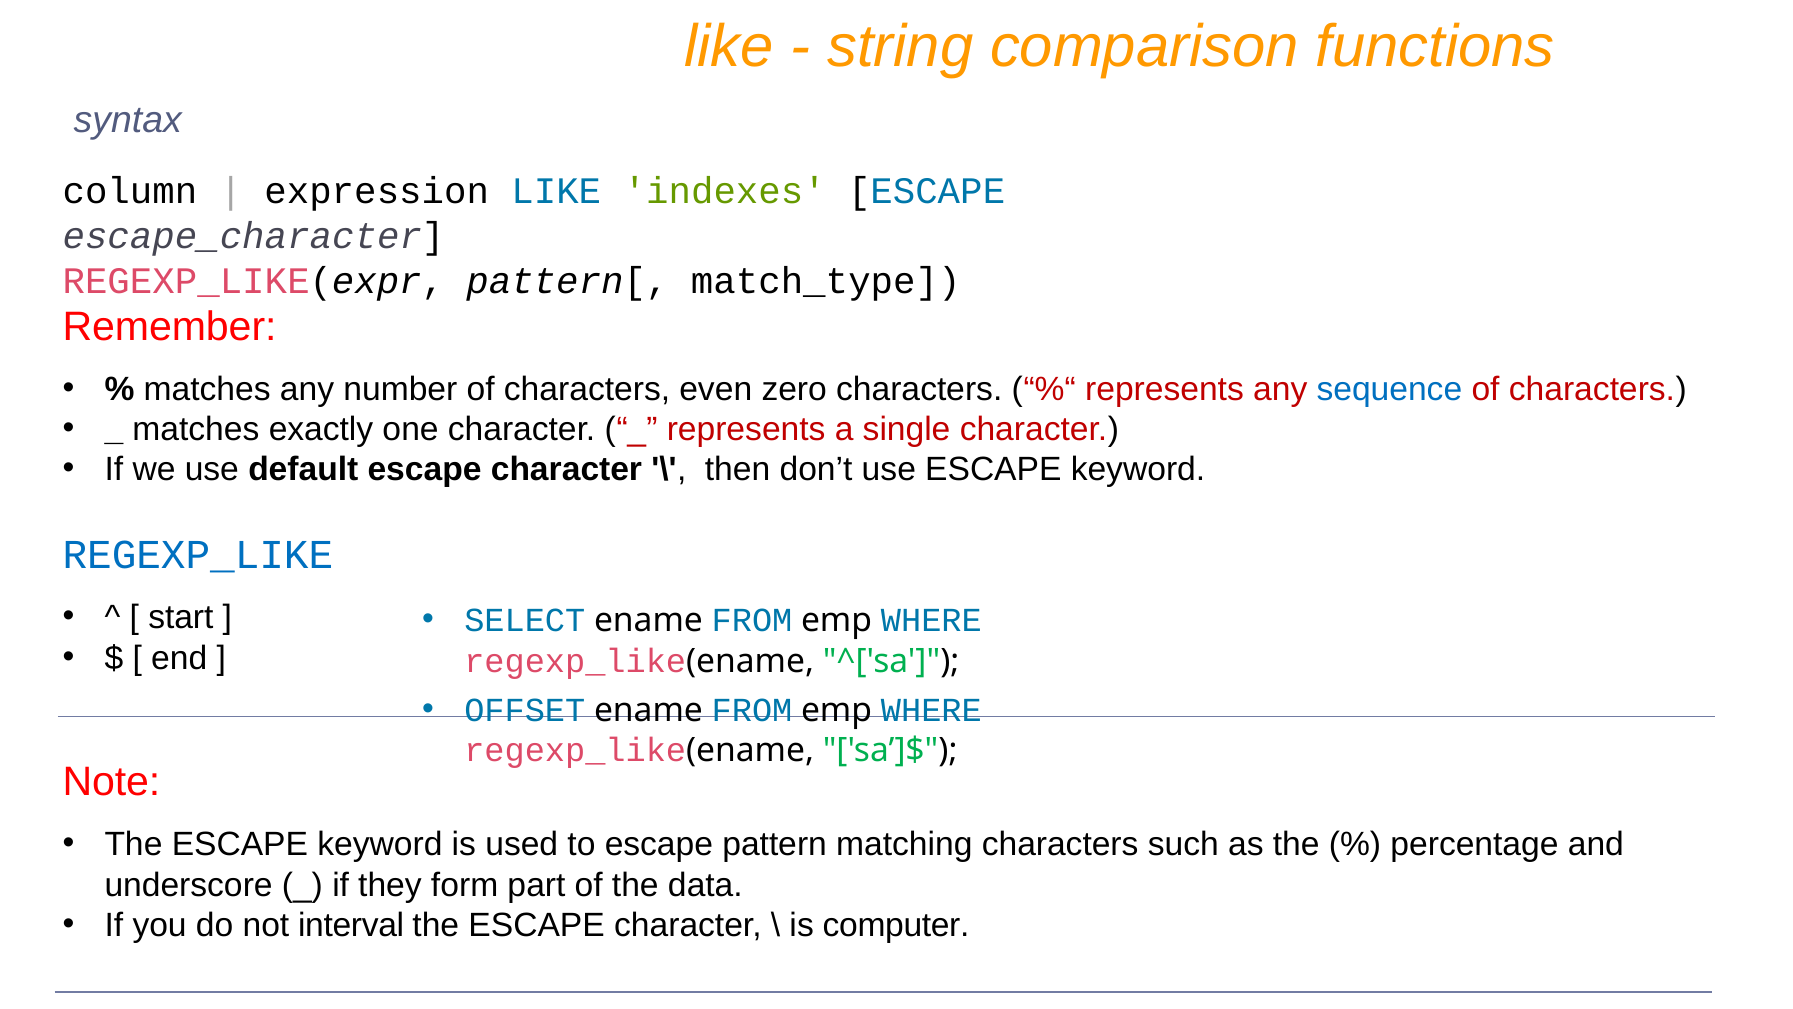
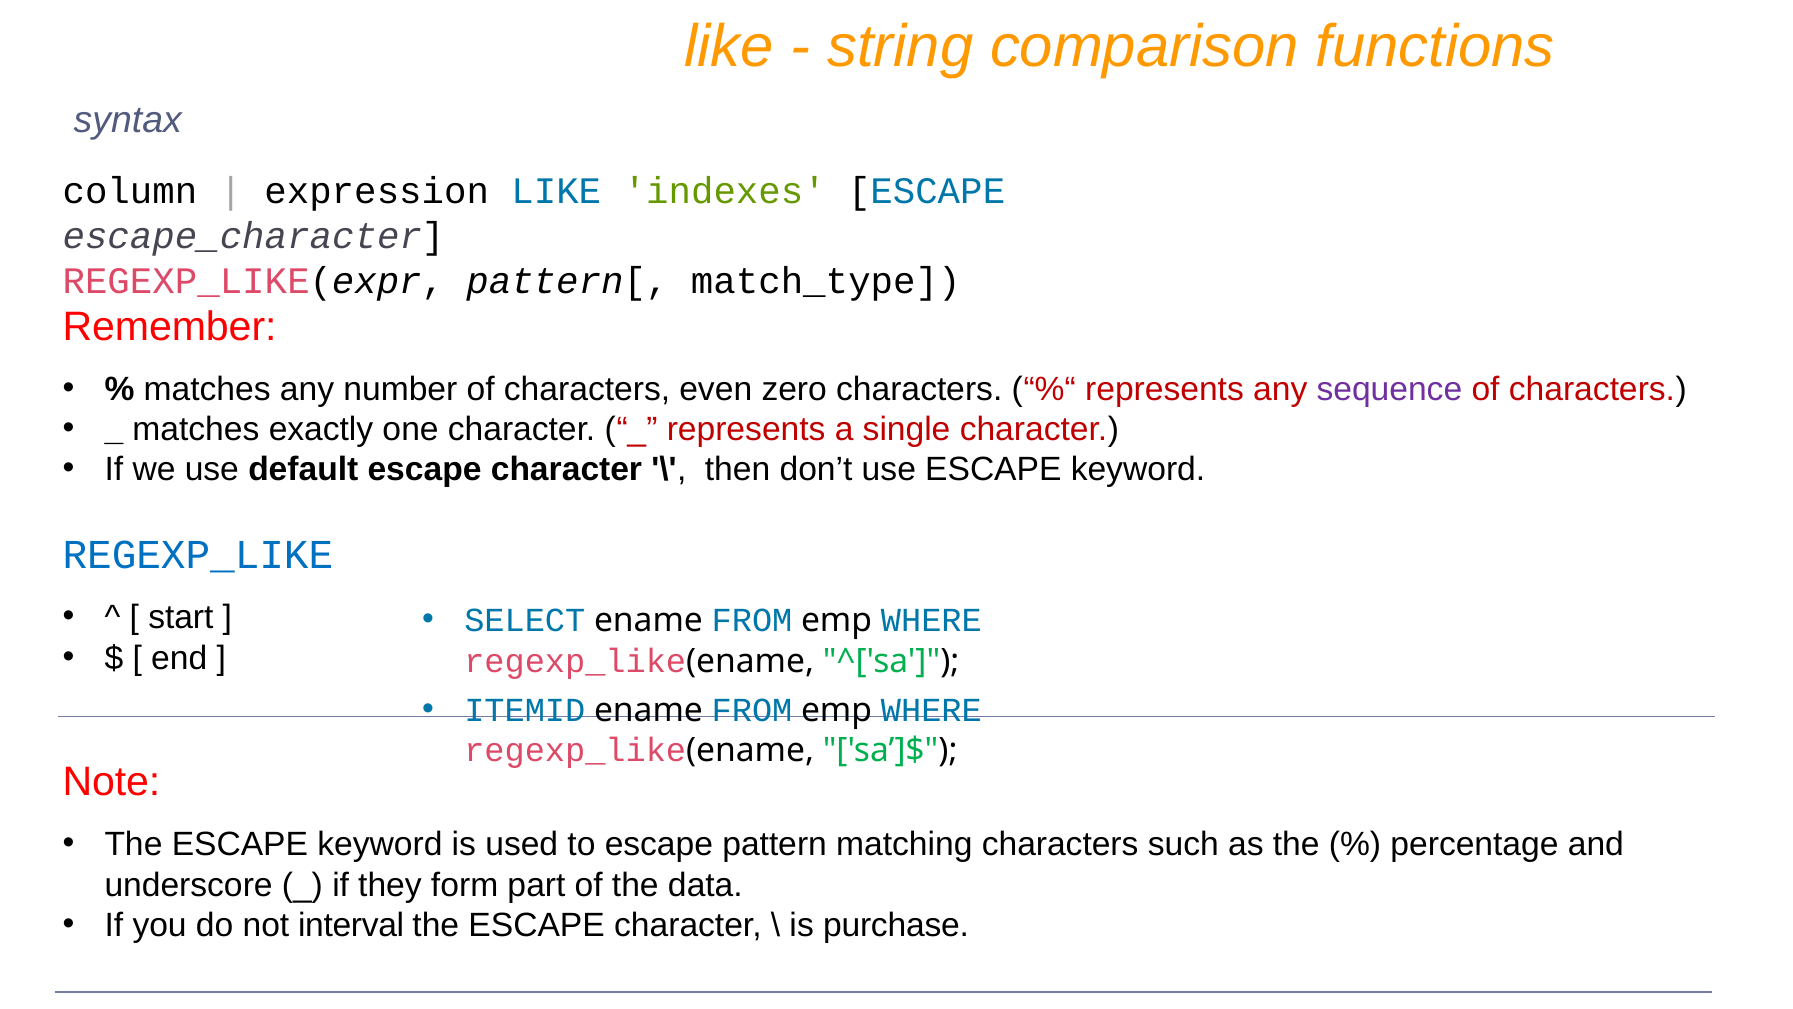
sequence colour: blue -> purple
OFFSET: OFFSET -> ITEMID
computer: computer -> purchase
